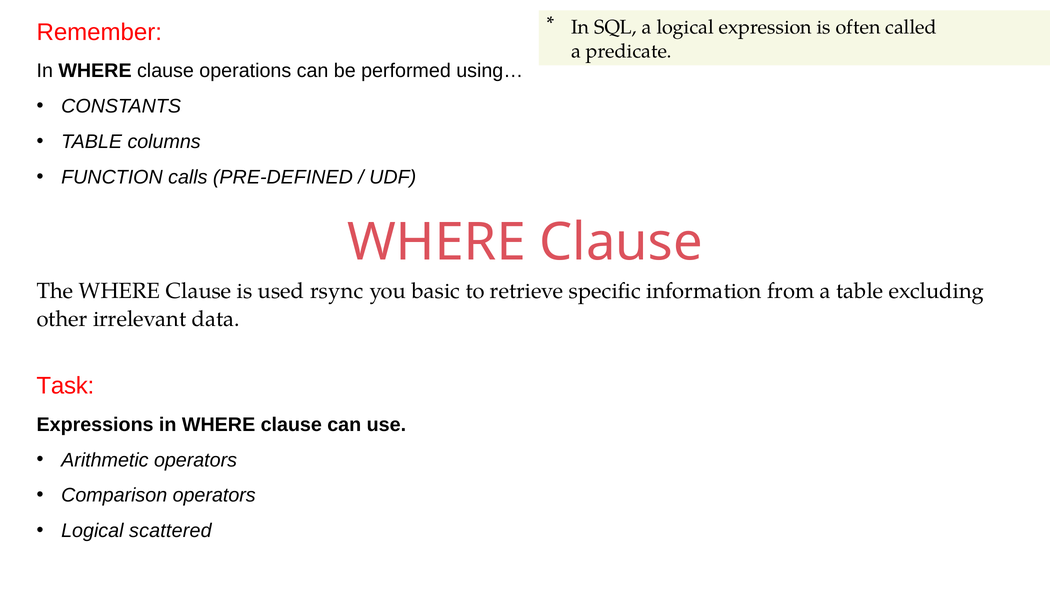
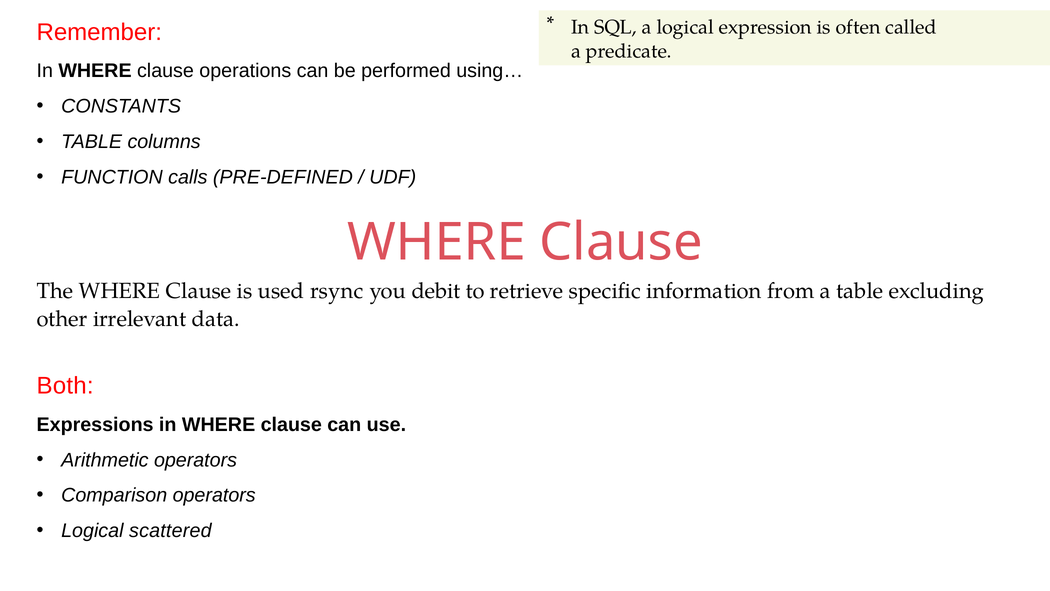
basic: basic -> debit
Task: Task -> Both
